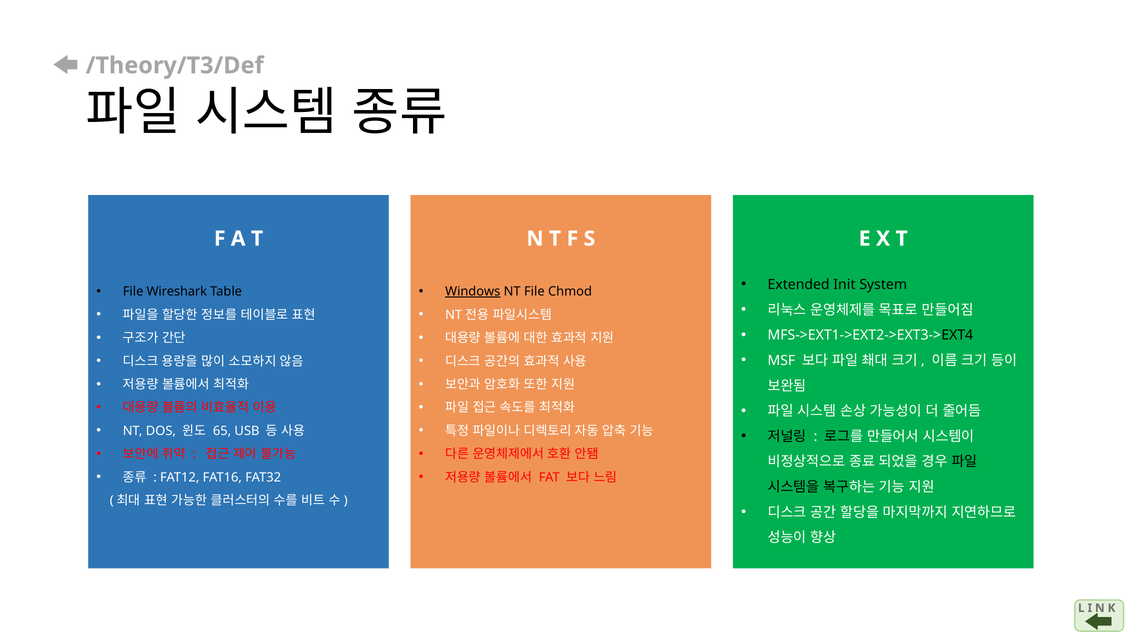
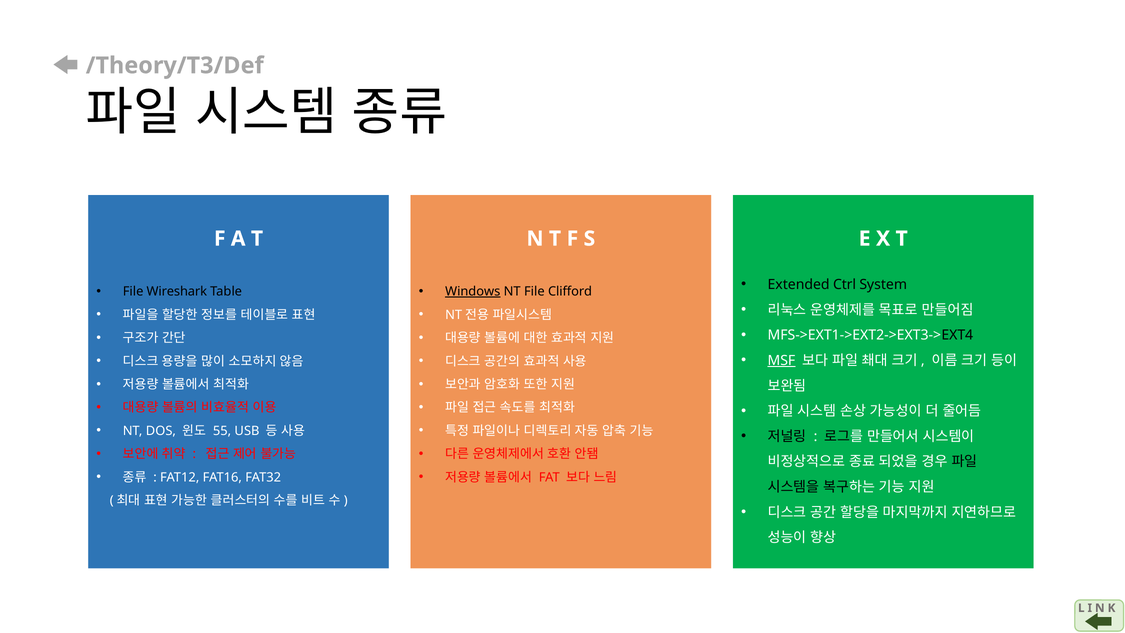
Init: Init -> Ctrl
Chmod: Chmod -> Clifford
MSF underline: none -> present
65: 65 -> 55
